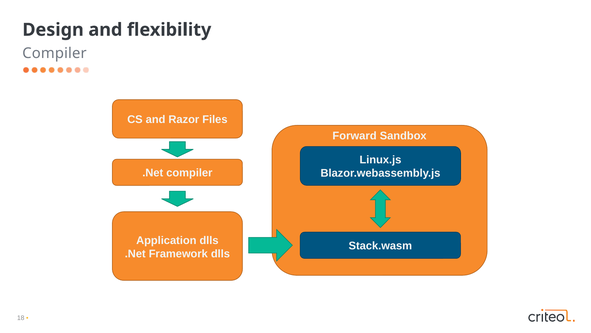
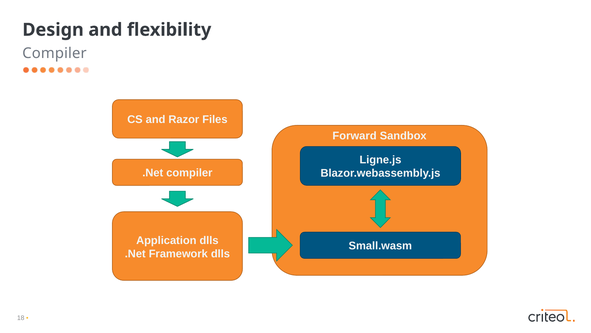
Linux.js: Linux.js -> Ligne.js
Stack.wasm: Stack.wasm -> Small.wasm
